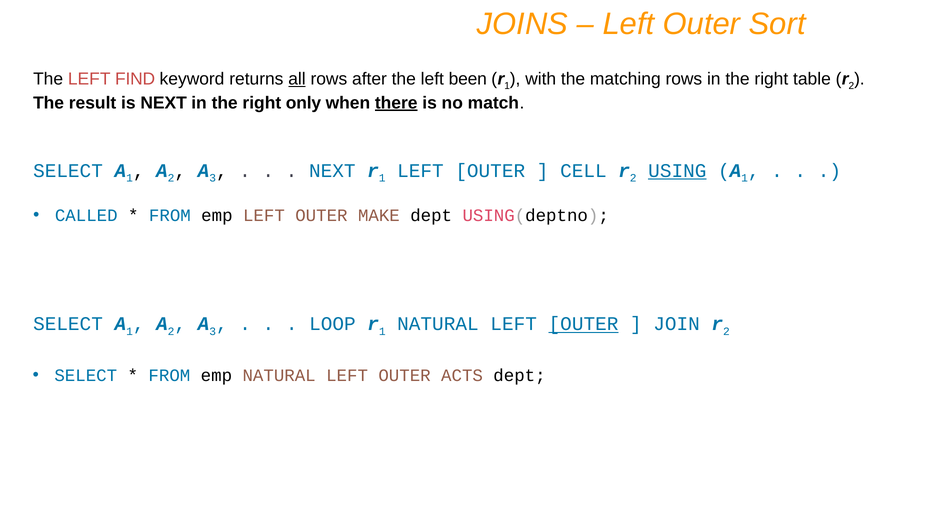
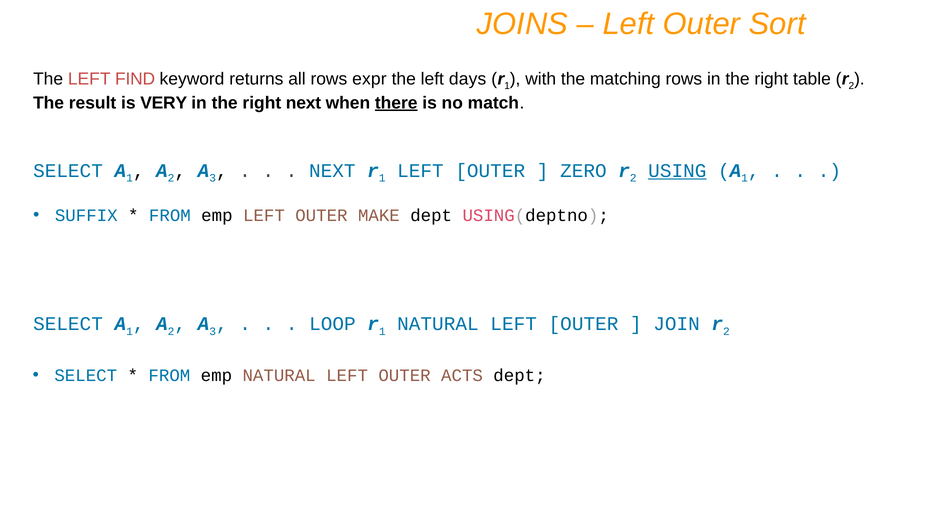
all underline: present -> none
after: after -> expr
been: been -> days
is NEXT: NEXT -> VERY
right only: only -> next
CELL: CELL -> ZERO
CALLED: CALLED -> SUFFIX
OUTER at (584, 324) underline: present -> none
